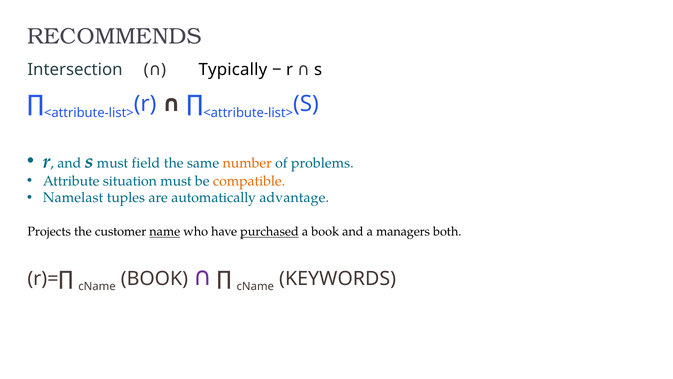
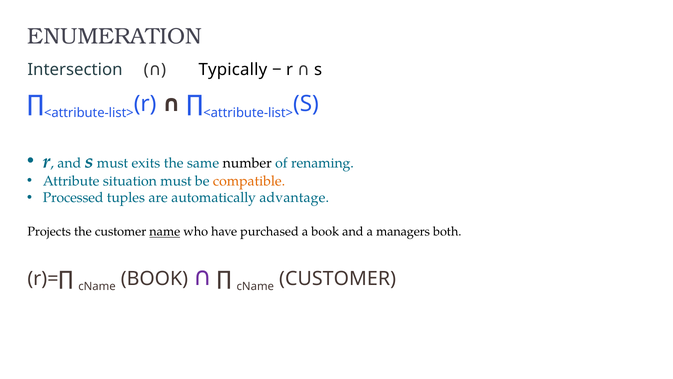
RECOMMENDS: RECOMMENDS -> ENUMERATION
field: field -> exits
number colour: orange -> black
problems: problems -> renaming
Namelast: Namelast -> Processed
purchased underline: present -> none
cName KEYWORDS: KEYWORDS -> CUSTOMER
